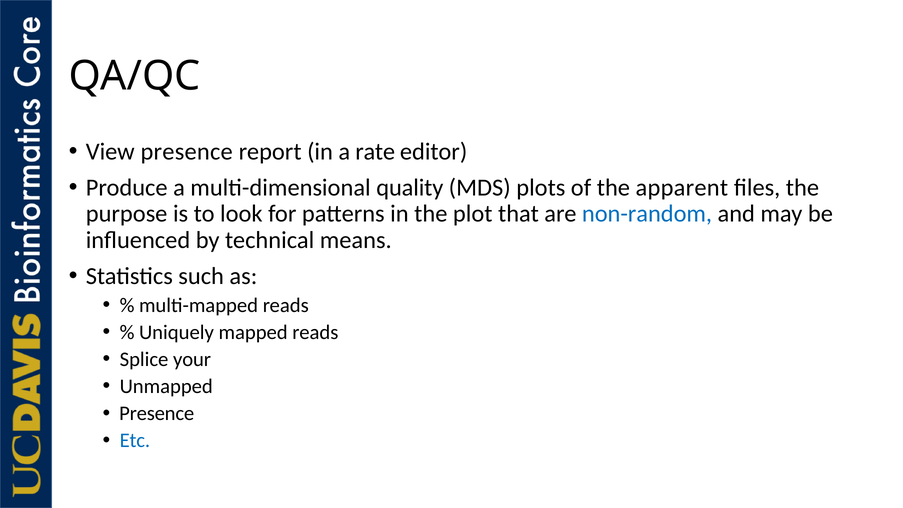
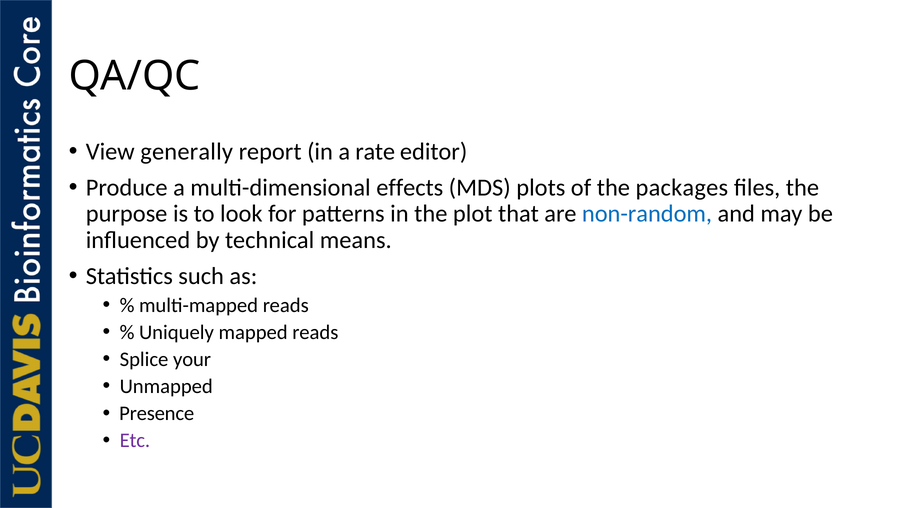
View presence: presence -> generally
quality: quality -> effects
apparent: apparent -> packages
Etc colour: blue -> purple
